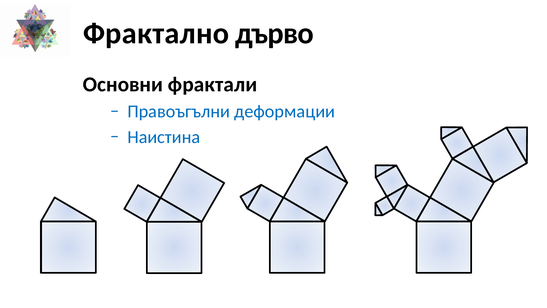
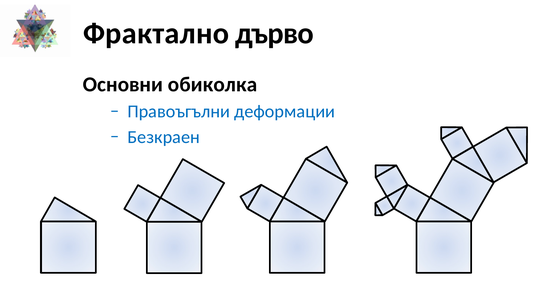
фрактали: фрактали -> обиколка
Наистина: Наистина -> Безкраен
